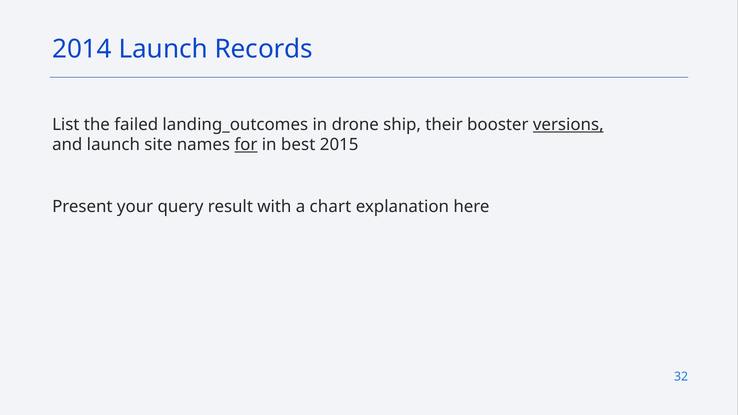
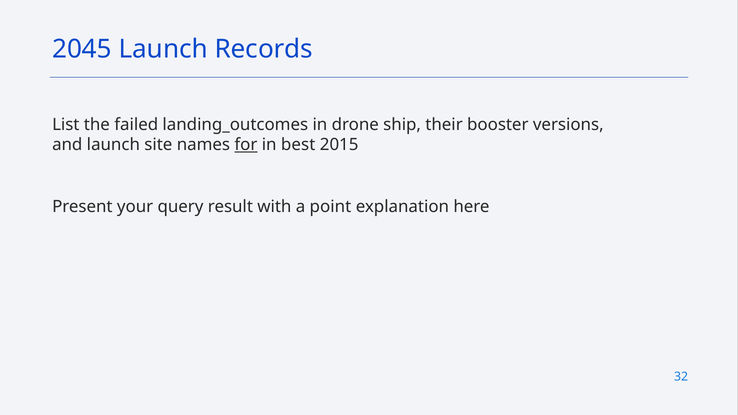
2014: 2014 -> 2045
versions underline: present -> none
chart: chart -> point
